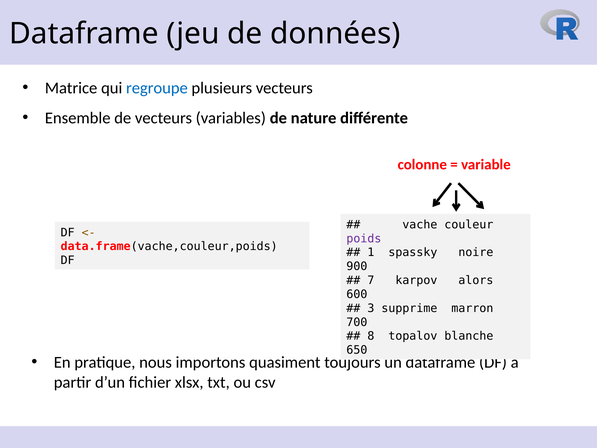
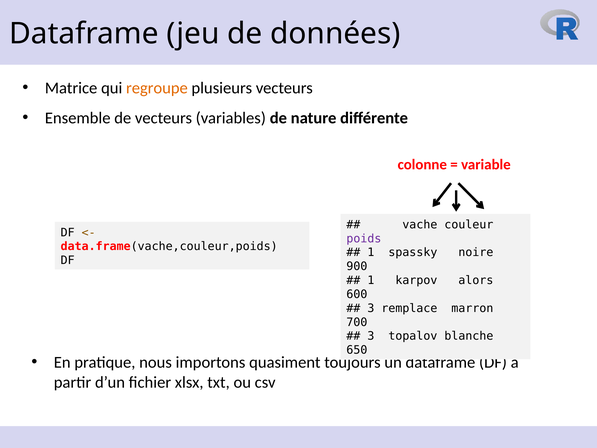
regroupe colour: blue -> orange
7 at (371, 280): 7 -> 1
supprime: supprime -> remplace
8 at (371, 336): 8 -> 3
